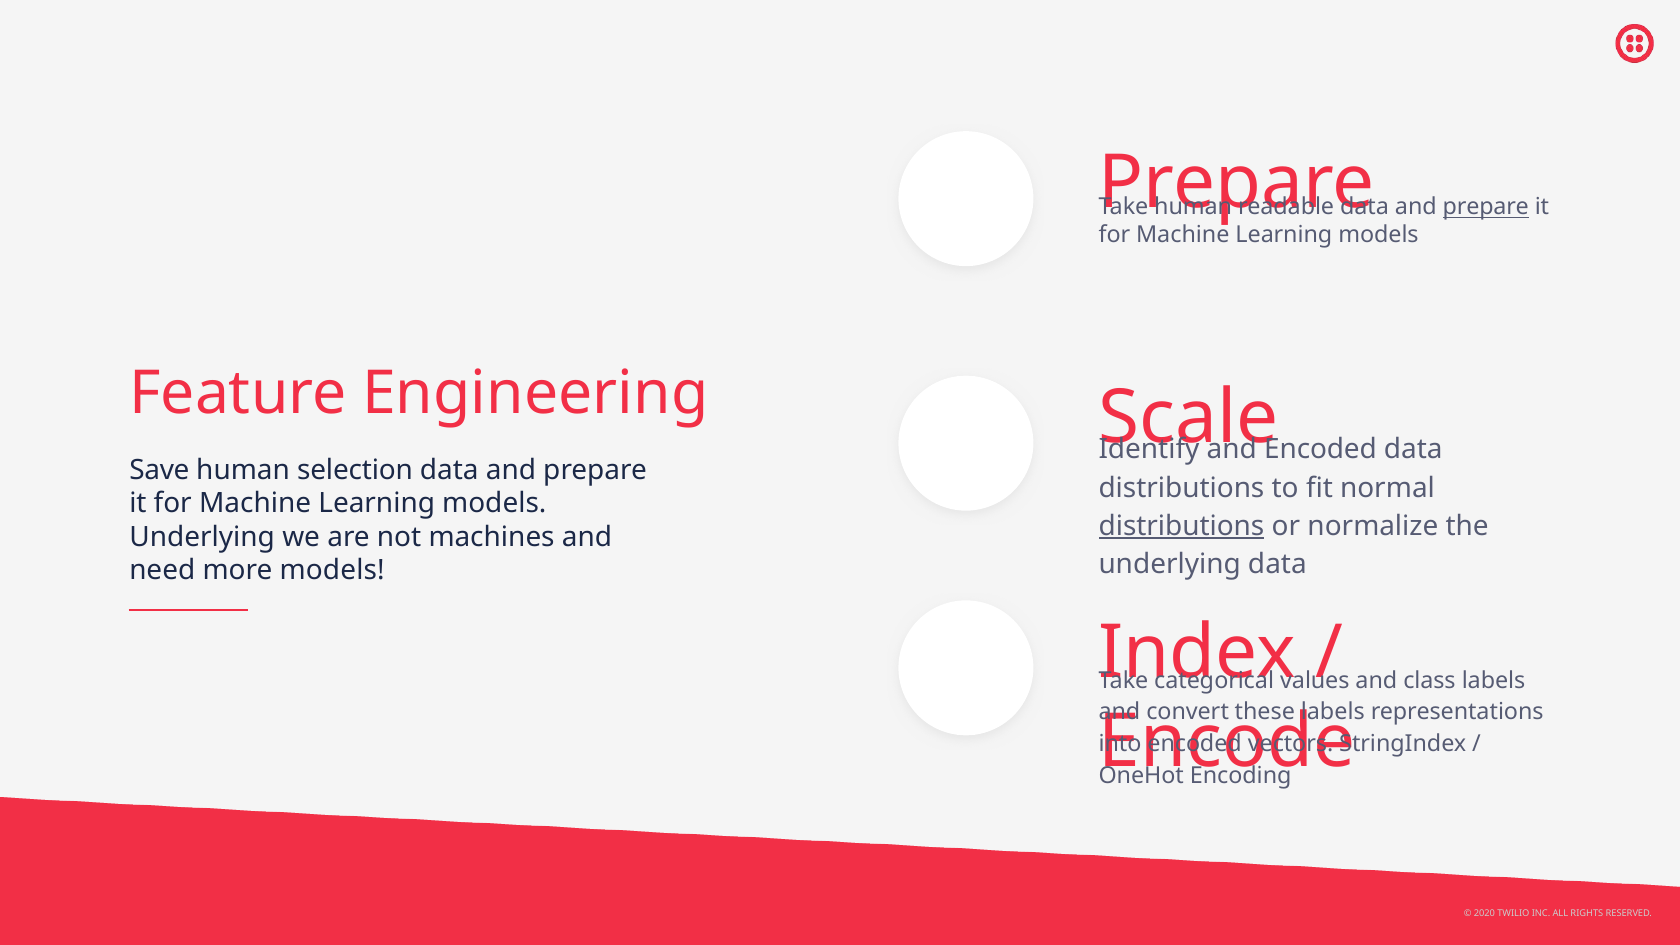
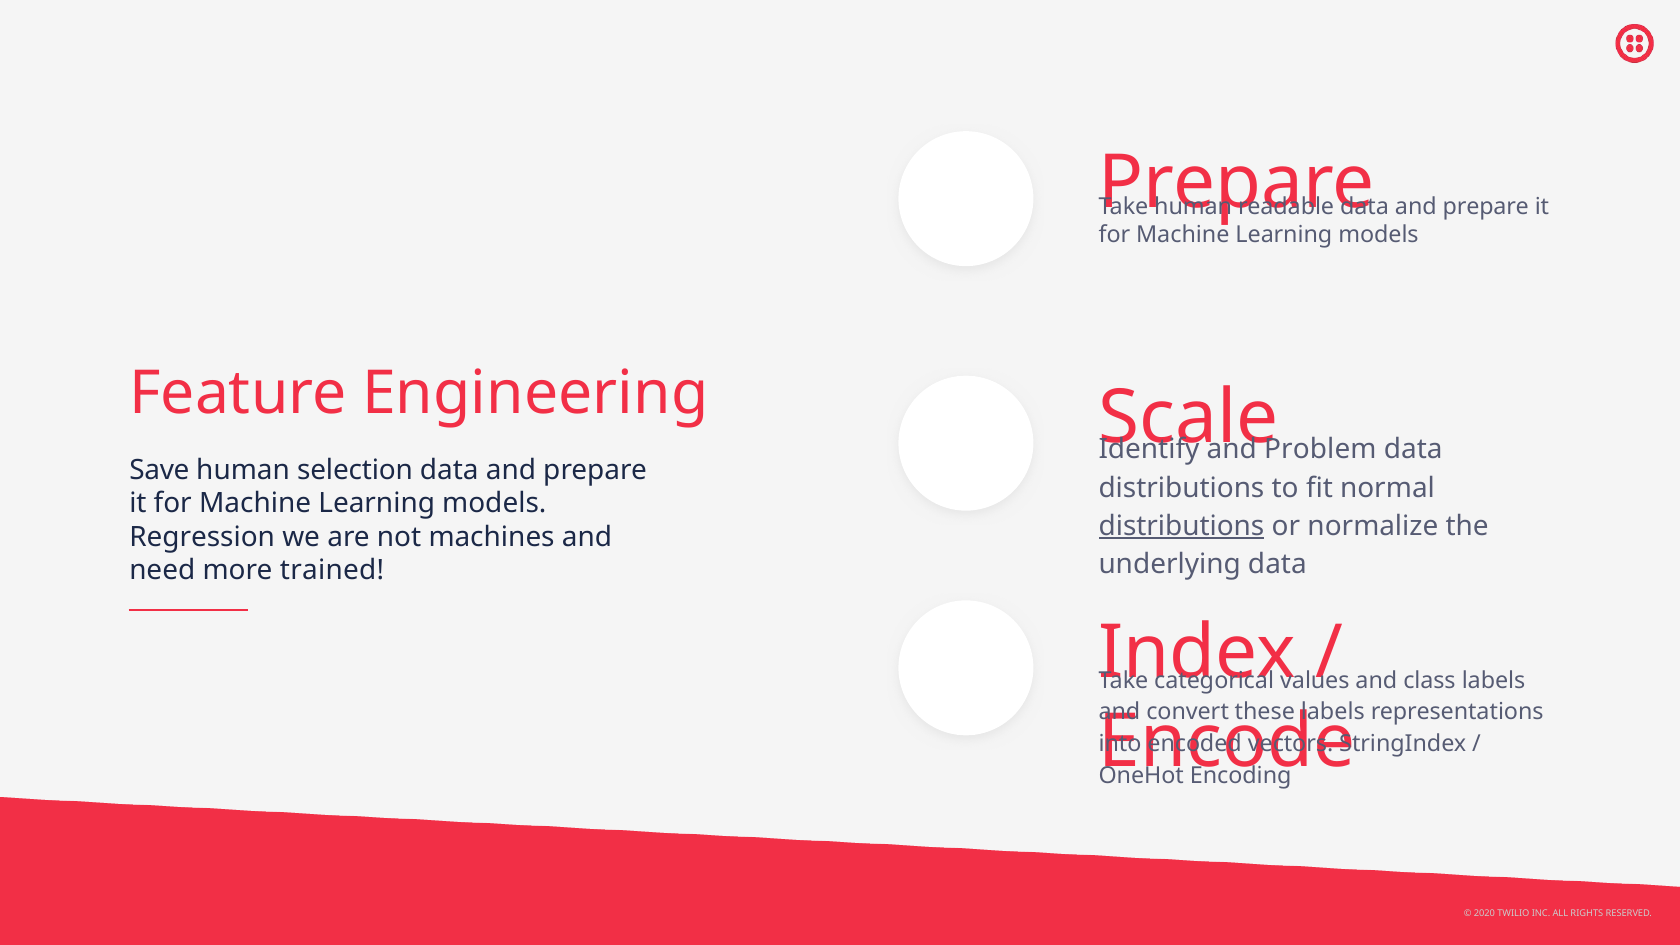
prepare at (1486, 207) underline: present -> none
Encoded at (1321, 450): Encoded -> Problem
Underlying at (202, 537): Underlying -> Regression
more models: models -> trained
